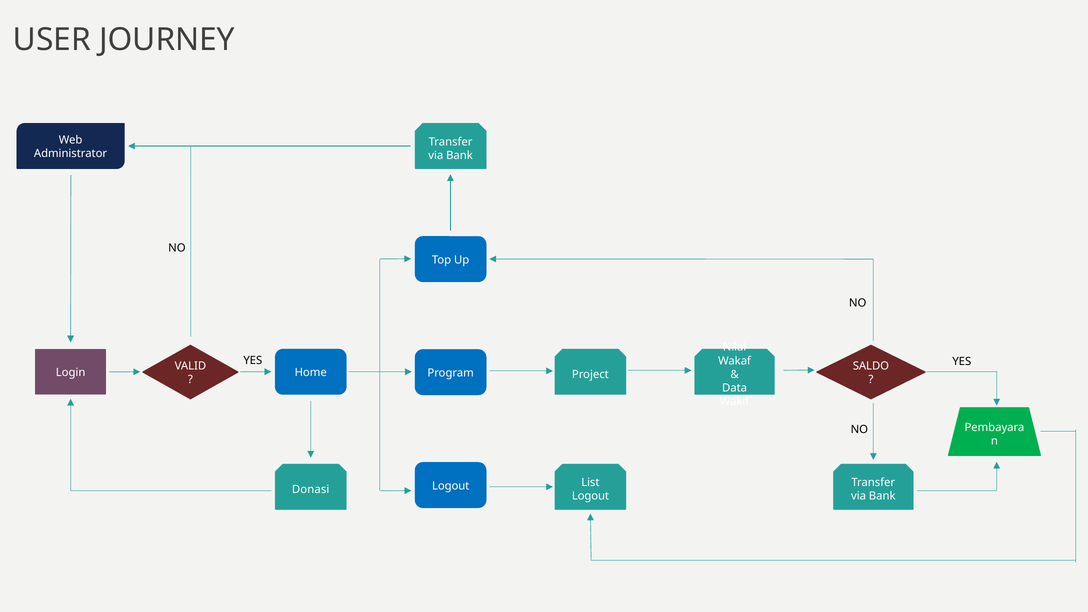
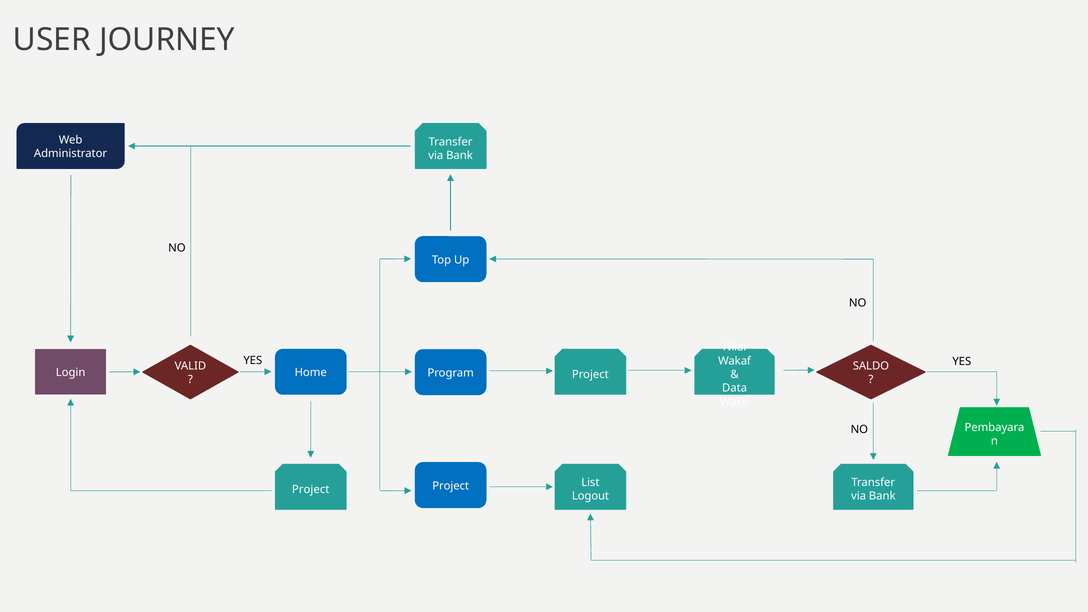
Logout at (451, 486): Logout -> Project
Donasi at (311, 489): Donasi -> Project
